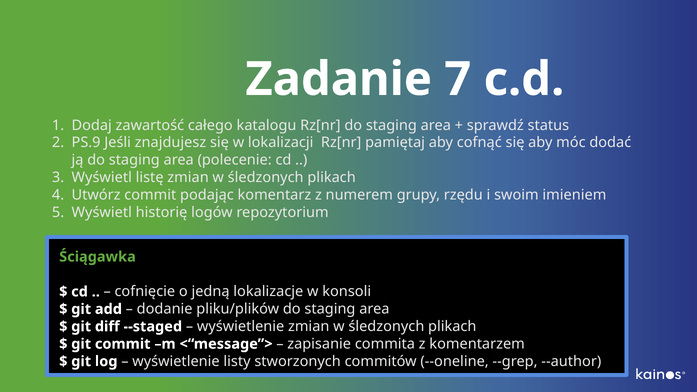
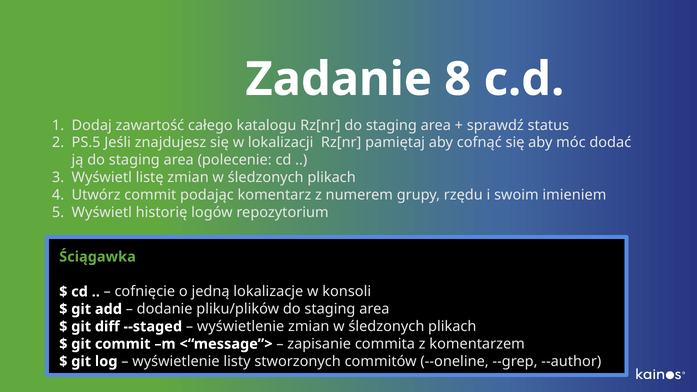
7: 7 -> 8
PS.9: PS.9 -> PS.5
